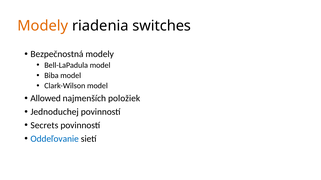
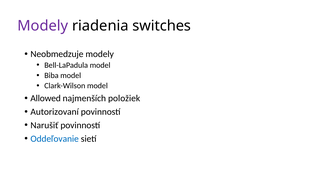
Modely at (43, 26) colour: orange -> purple
Bezpečnostná: Bezpečnostná -> Neobmedzuje
Jednoduchej: Jednoduchej -> Autorizovaní
Secrets: Secrets -> Narušiť
